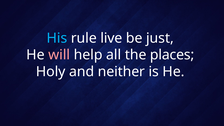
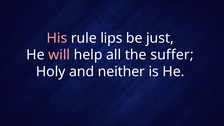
His colour: light blue -> pink
live: live -> lips
places: places -> suffer
